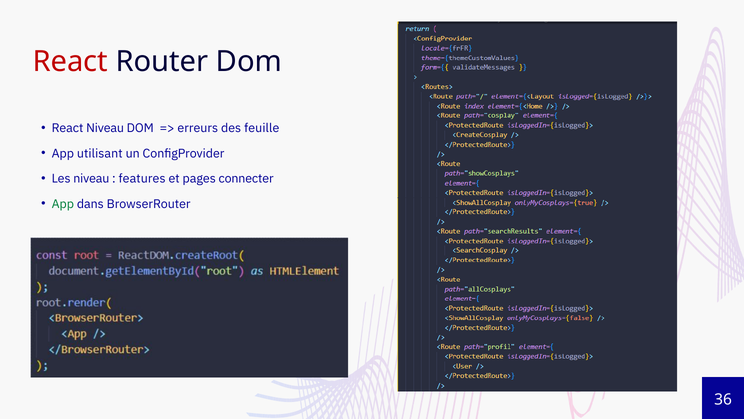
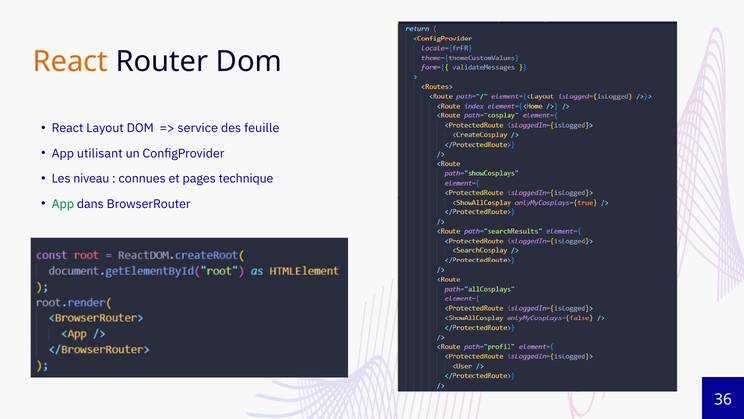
React at (70, 61) colour: red -> orange
React Niveau: Niveau -> Layout
erreurs: erreurs -> service
features: features -> connues
connecter: connecter -> technique
